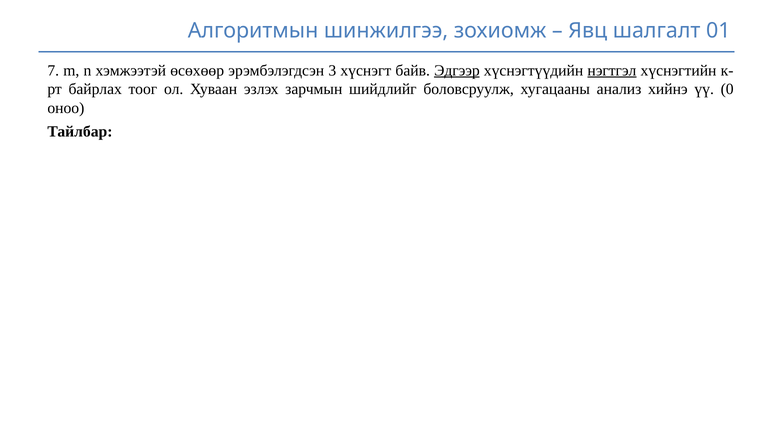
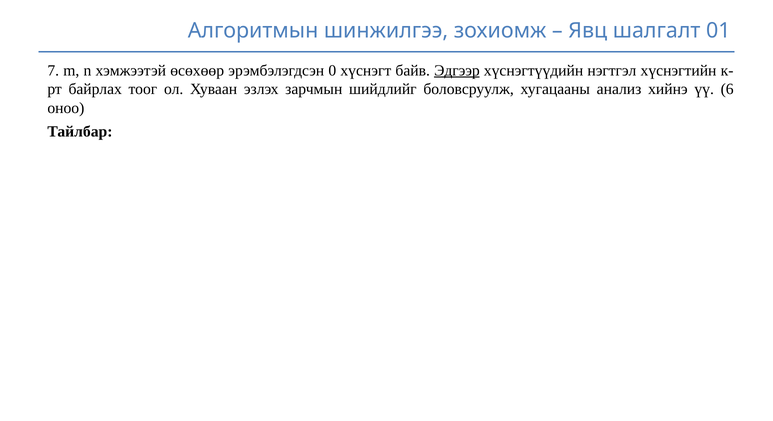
3: 3 -> 0
нэгтгэл underline: present -> none
0: 0 -> 6
